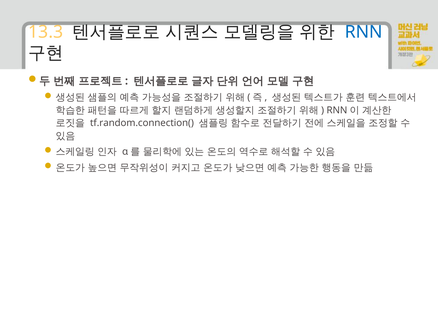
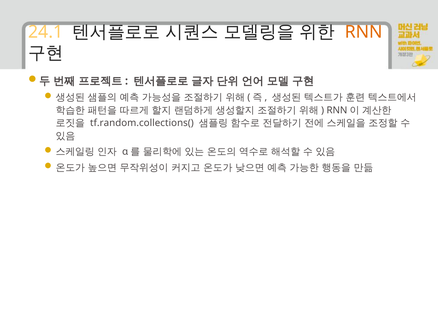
13.3: 13.3 -> 24.1
RNN colour: blue -> orange
tf.random.connection(: tf.random.connection( -> tf.random.collections(
